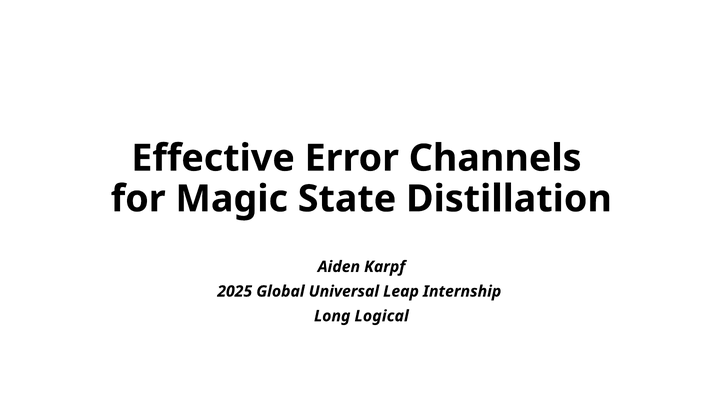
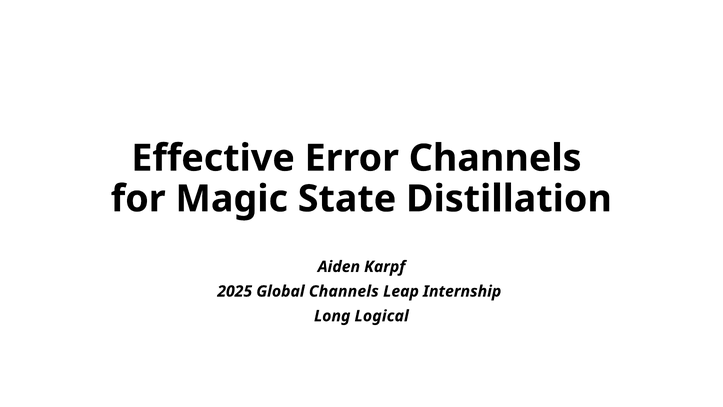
Global Universal: Universal -> Channels
